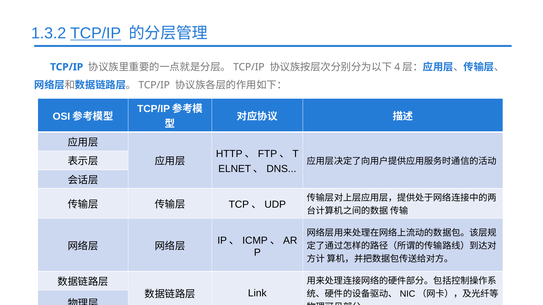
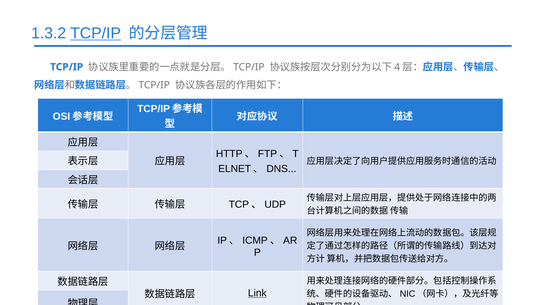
Link underline: none -> present
